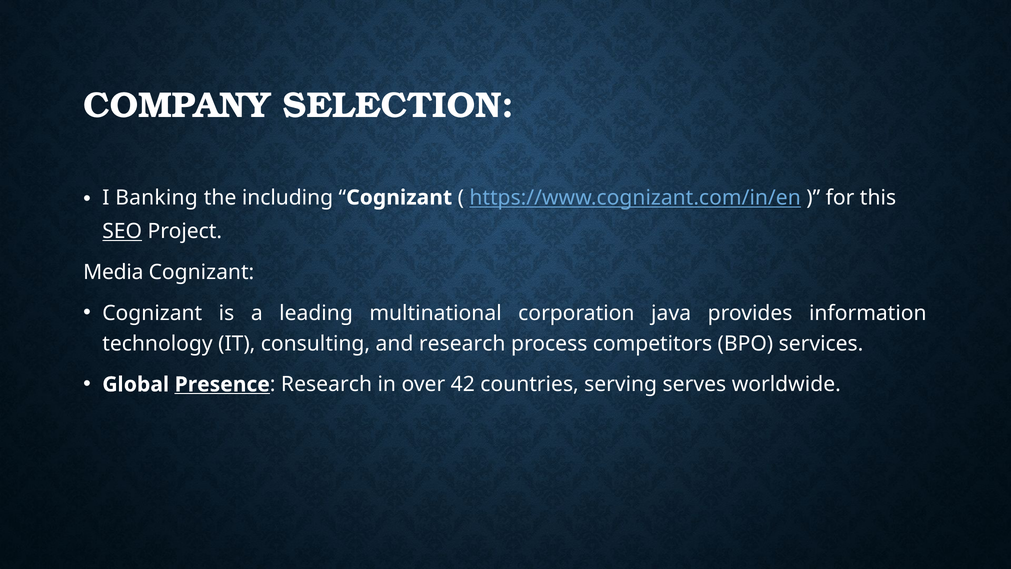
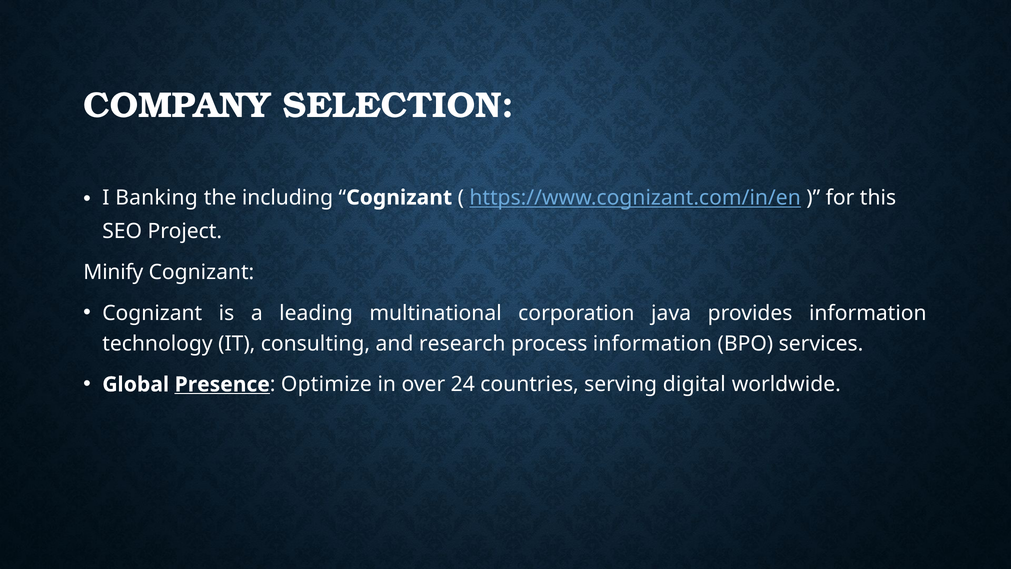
SEO underline: present -> none
Media: Media -> Minify
process competitors: competitors -> information
Research at (327, 384): Research -> Optimize
42: 42 -> 24
serves: serves -> digital
